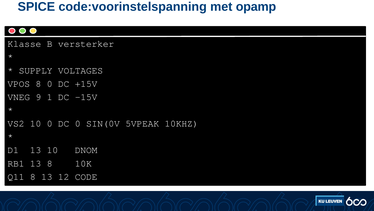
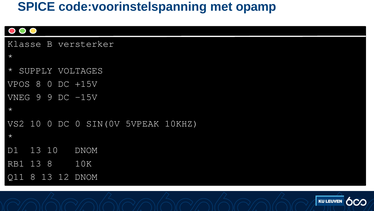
9 1: 1 -> 9
12 CODE: CODE -> DNOM
